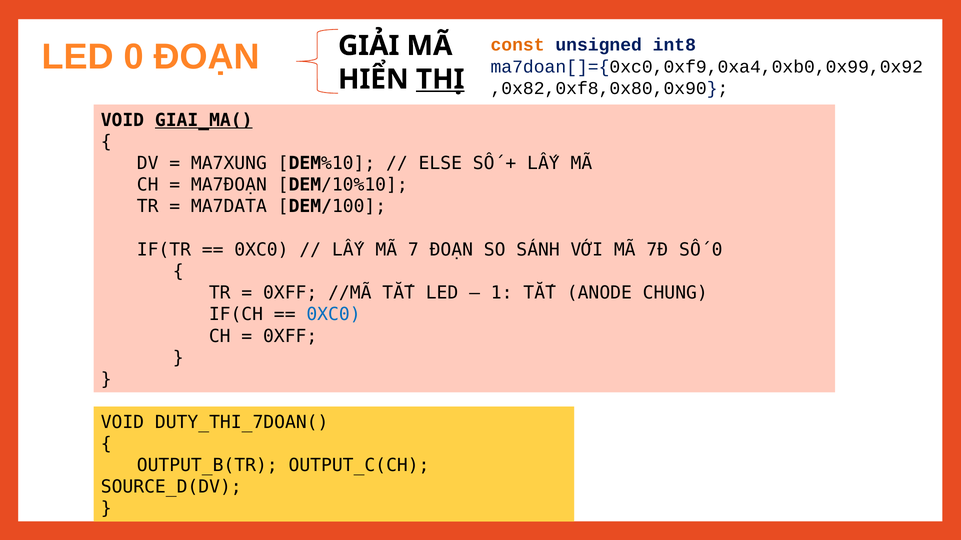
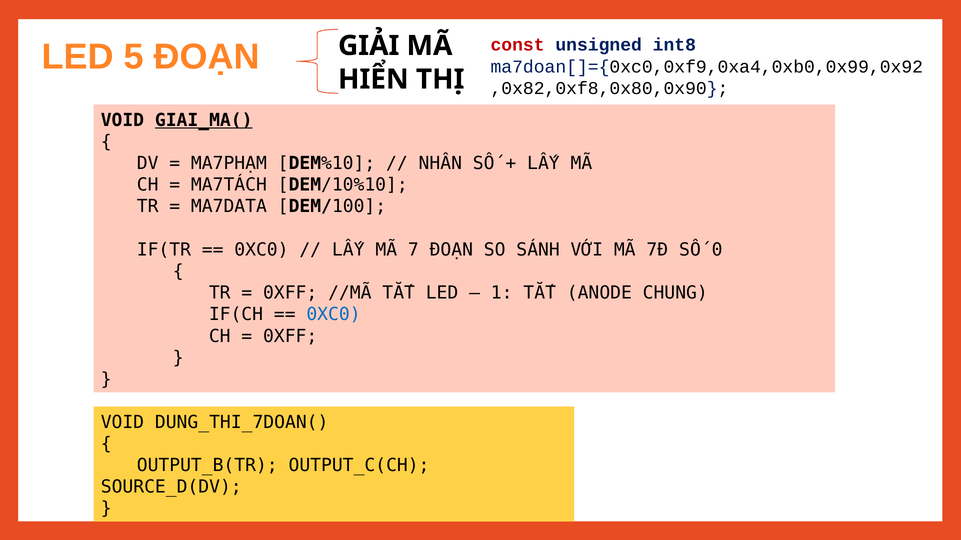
const colour: orange -> red
LED 0: 0 -> 5
THỊ underline: present -> none
MA7XUNG: MA7XUNG -> MA7PHẠM
ELSE: ELSE -> NHẤN
MA7ĐOẠN: MA7ĐOẠN -> MA7TÁCH
DUTY_THI_7DOAN(: DUTY_THI_7DOAN( -> DUNG_THI_7DOAN(
